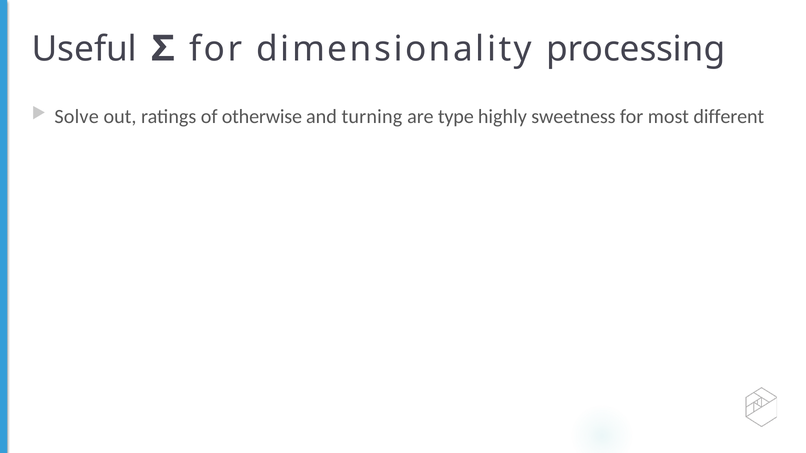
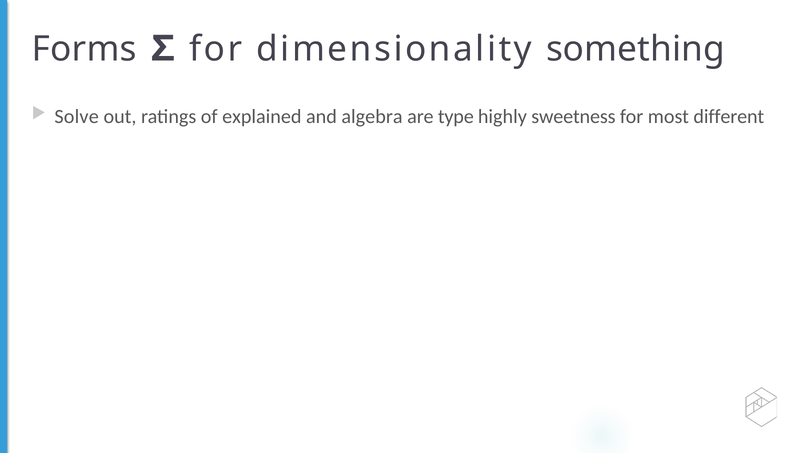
Useful: Useful -> Forms
processing: processing -> something
otherwise: otherwise -> explained
turning: turning -> algebra
